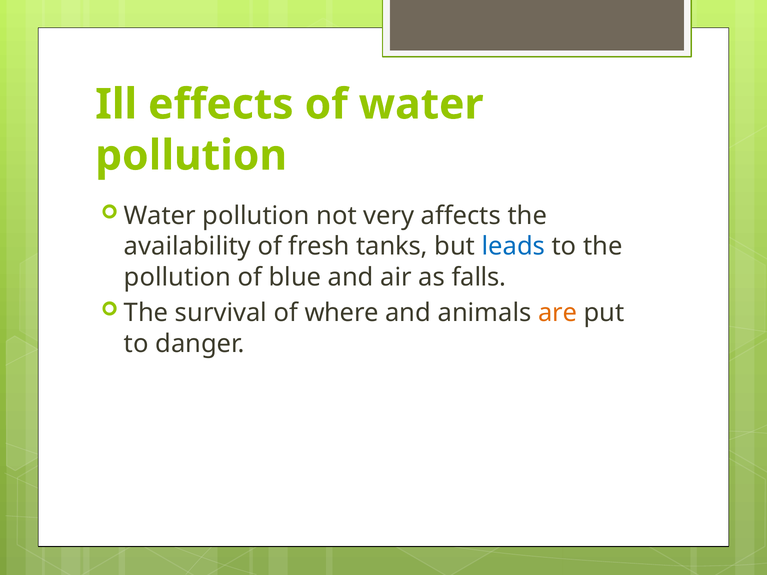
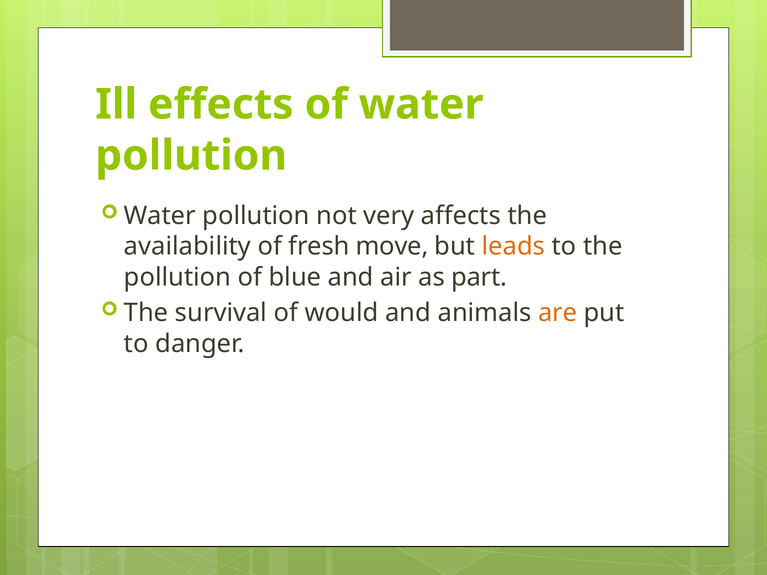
tanks: tanks -> move
leads colour: blue -> orange
falls: falls -> part
where: where -> would
